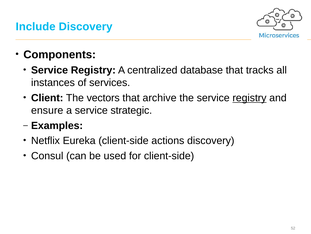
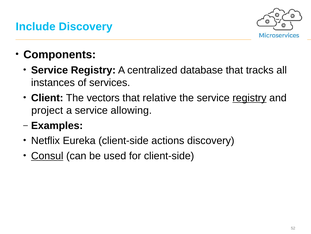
archive: archive -> relative
ensure: ensure -> project
strategic: strategic -> allowing
Consul underline: none -> present
